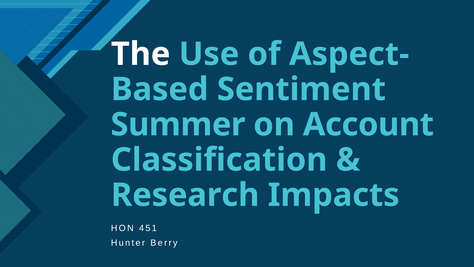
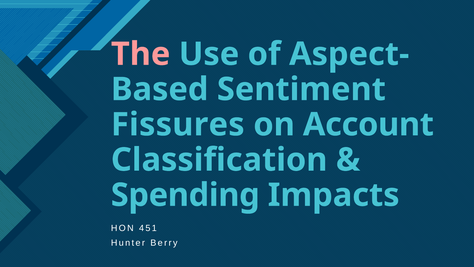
The colour: white -> pink
Summer: Summer -> Fissures
Research: Research -> Spending
